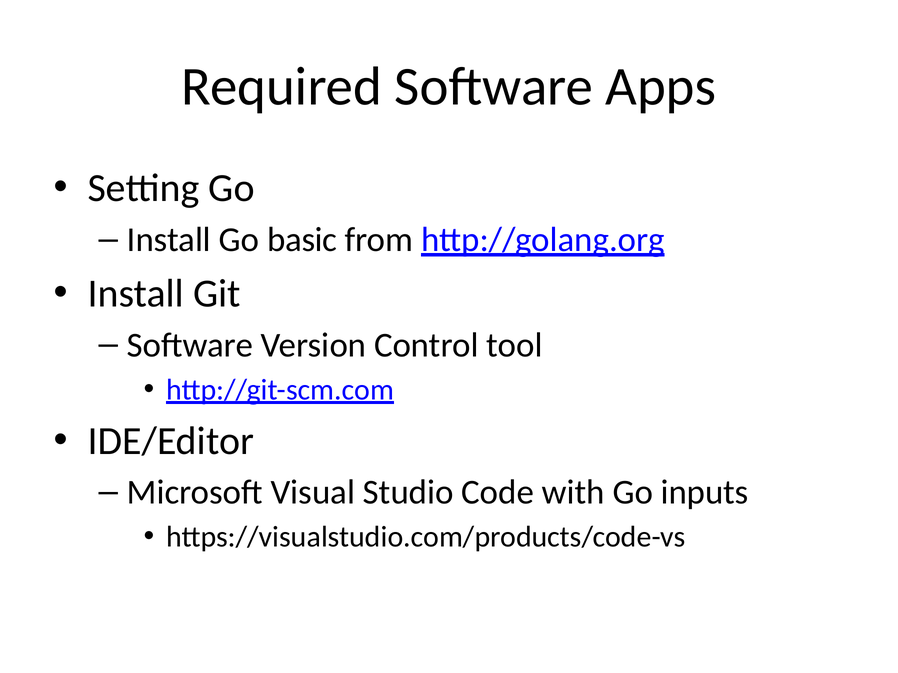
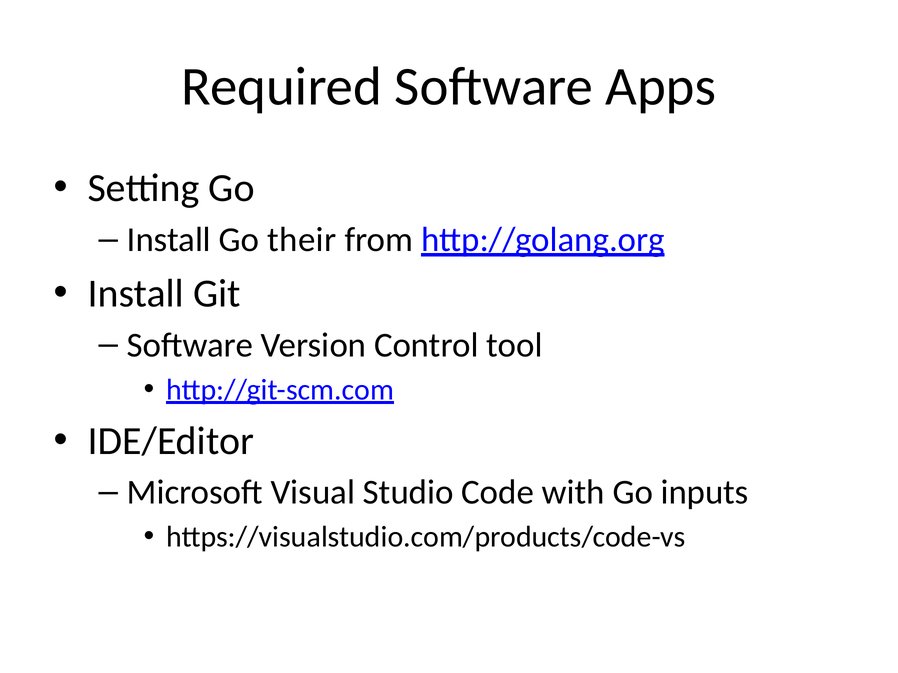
basic: basic -> their
